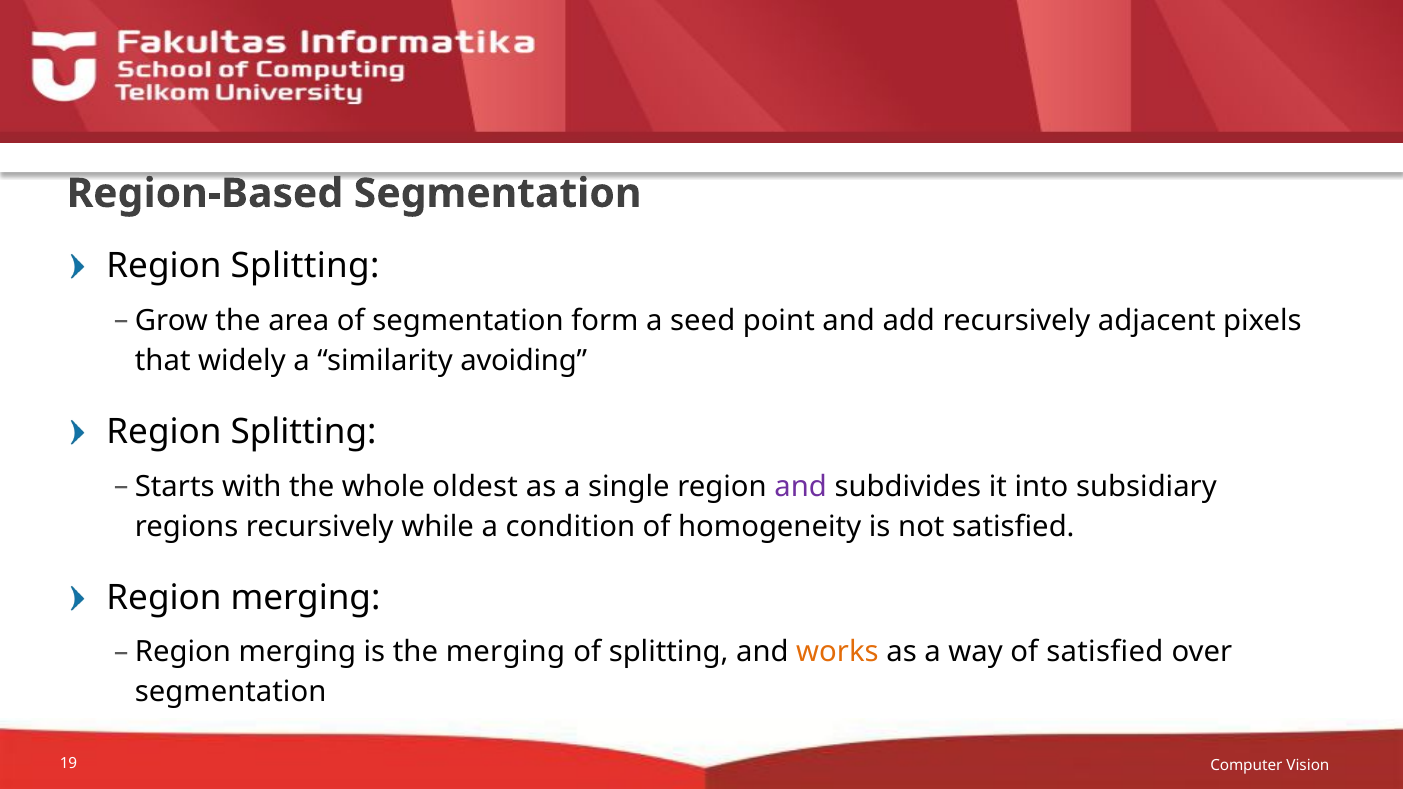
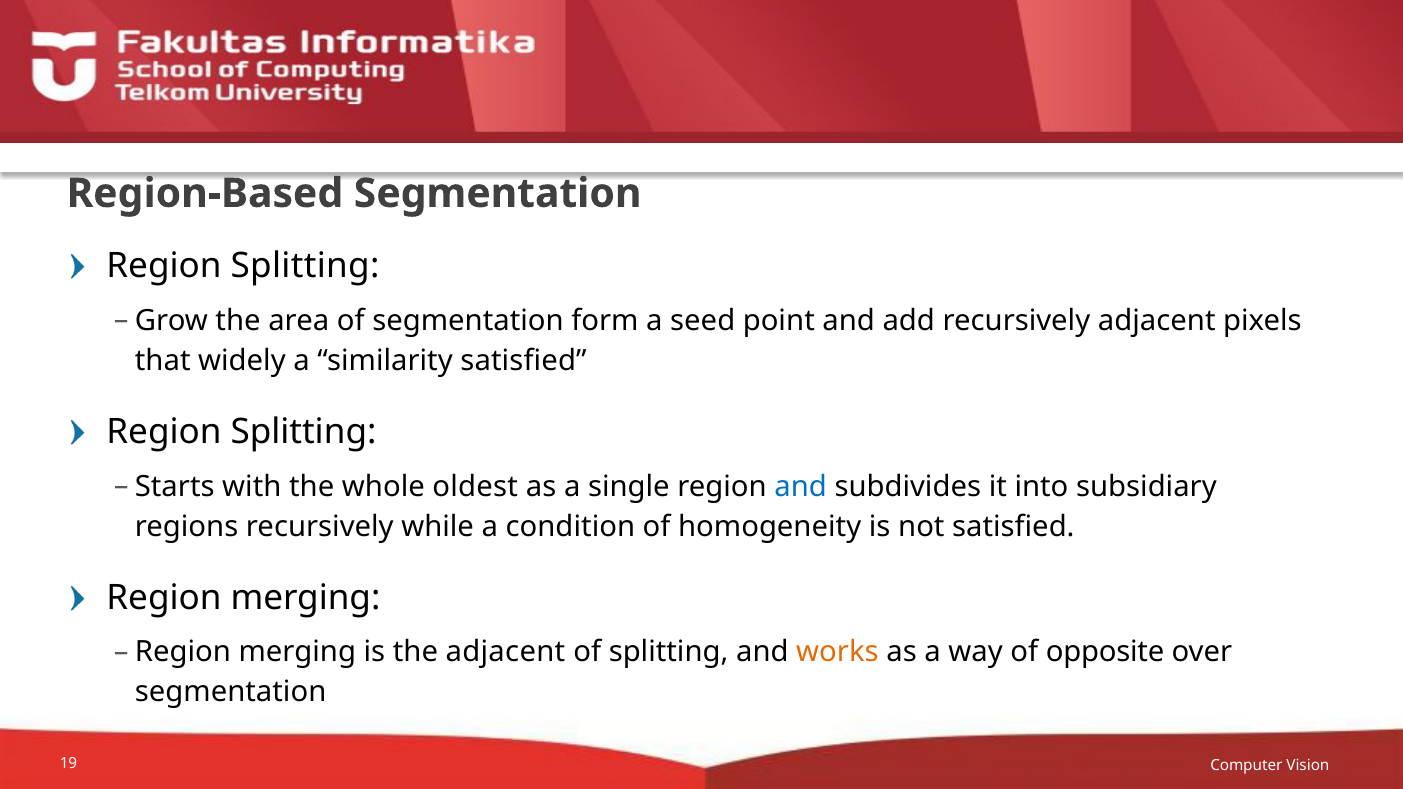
similarity avoiding: avoiding -> satisfied
and at (801, 487) colour: purple -> blue
the merging: merging -> adjacent
of satisfied: satisfied -> opposite
